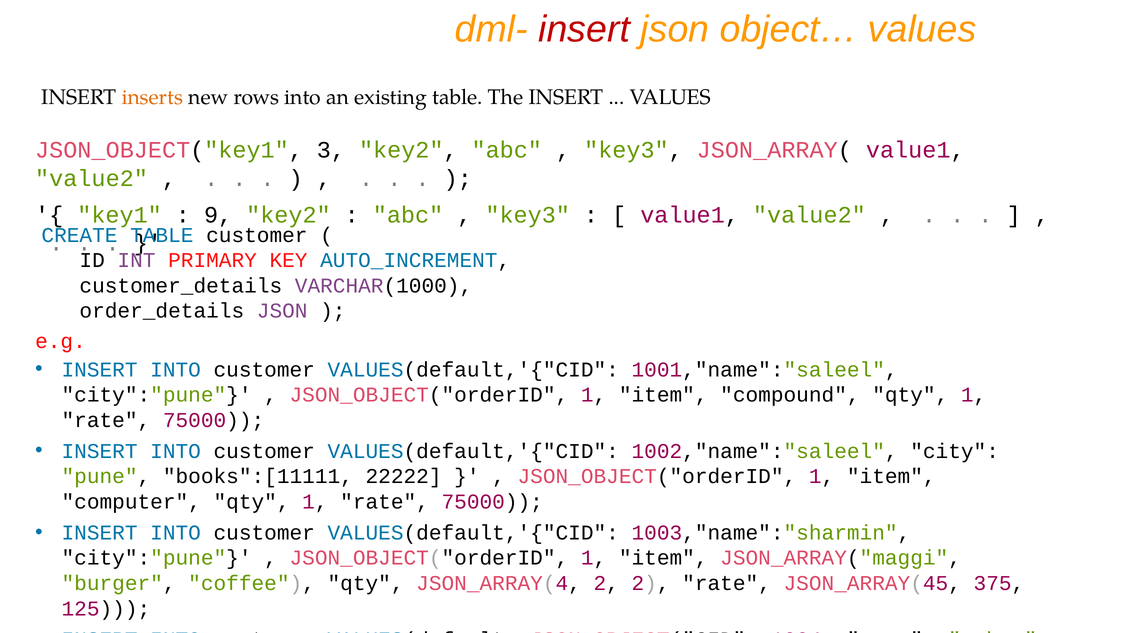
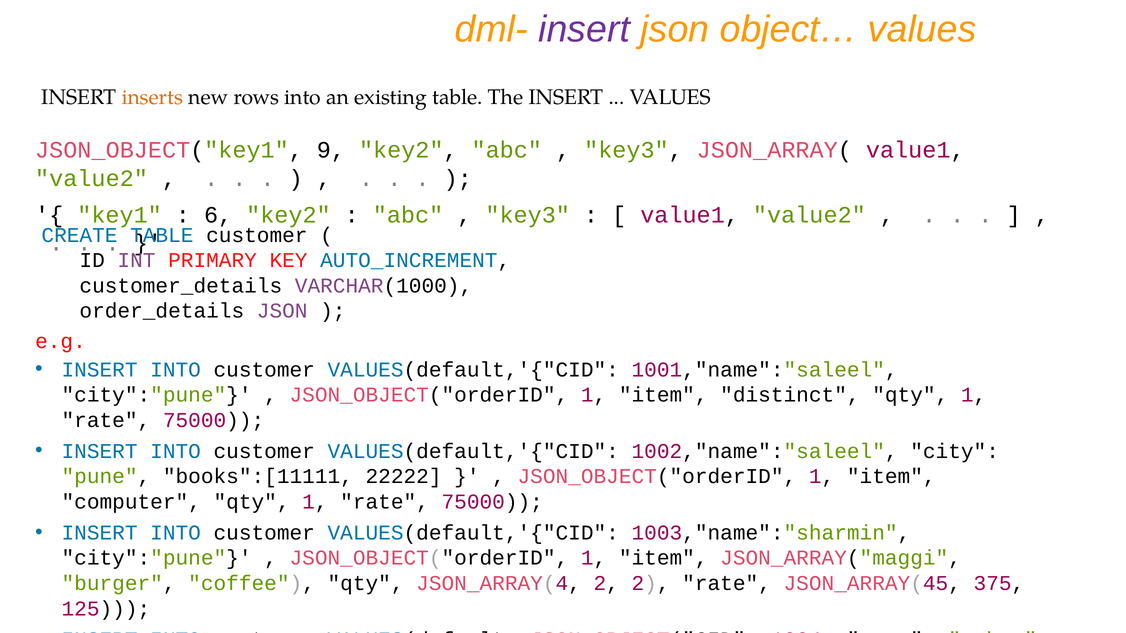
insert at (584, 29) colour: red -> purple
3: 3 -> 9
9: 9 -> 6
compound: compound -> distinct
